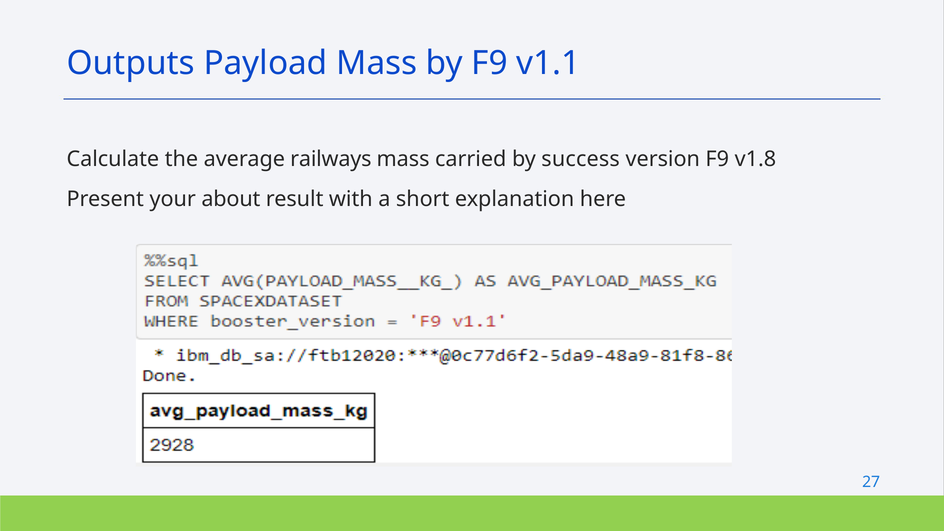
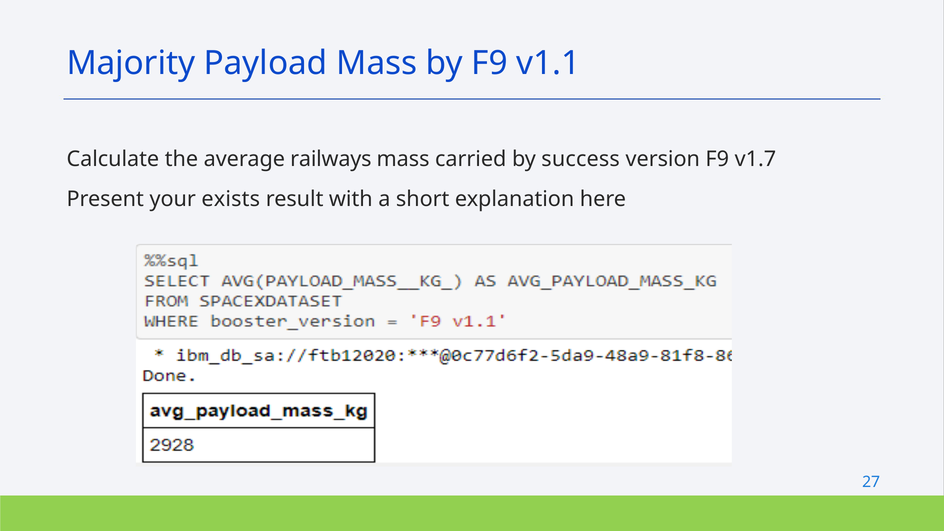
Outputs: Outputs -> Majority
v1.8: v1.8 -> v1.7
about: about -> exists
